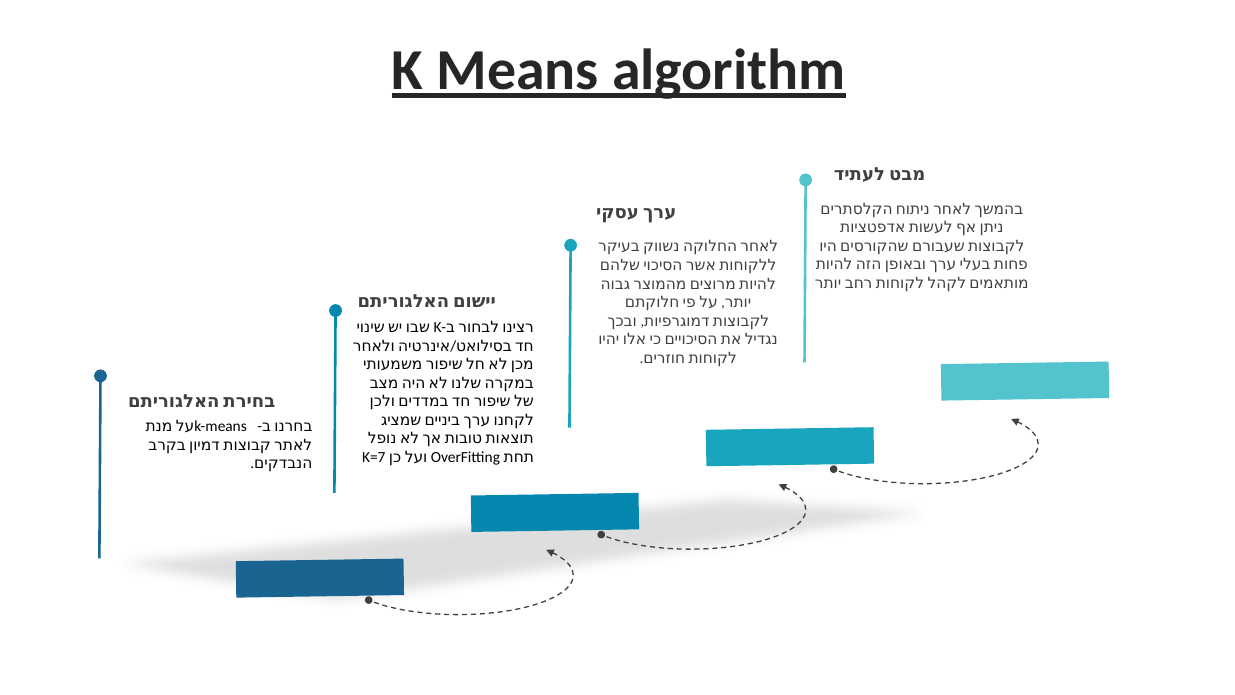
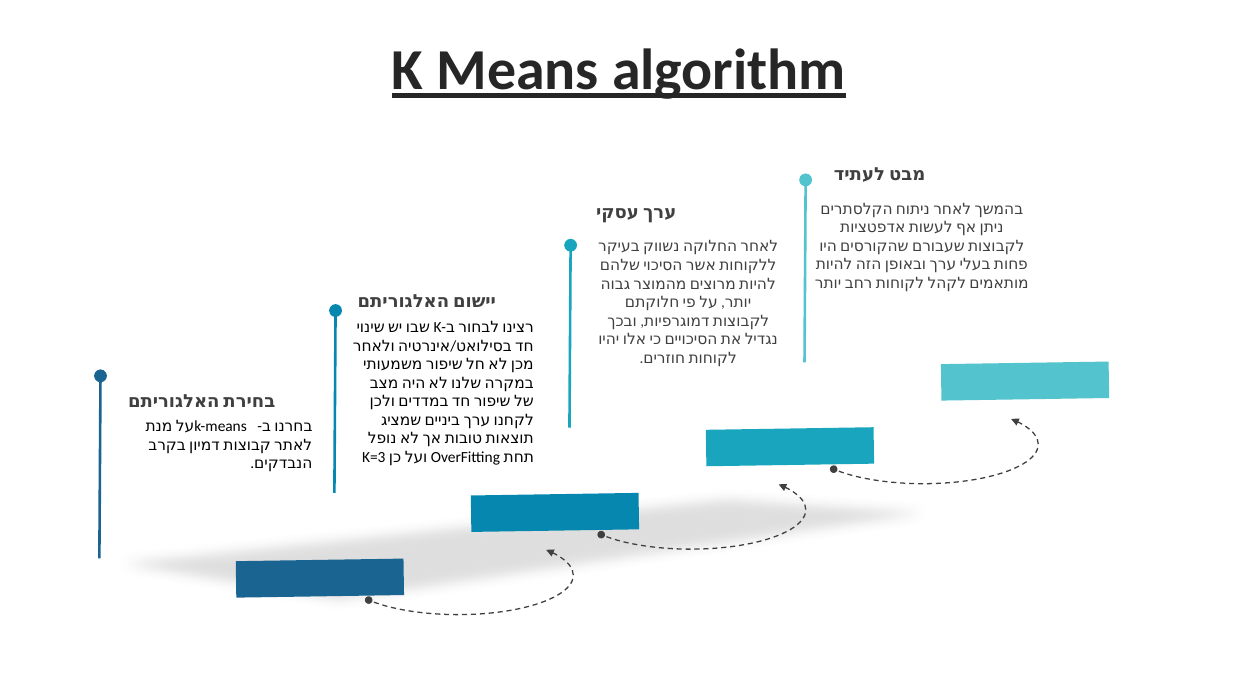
K=7: K=7 -> K=3
